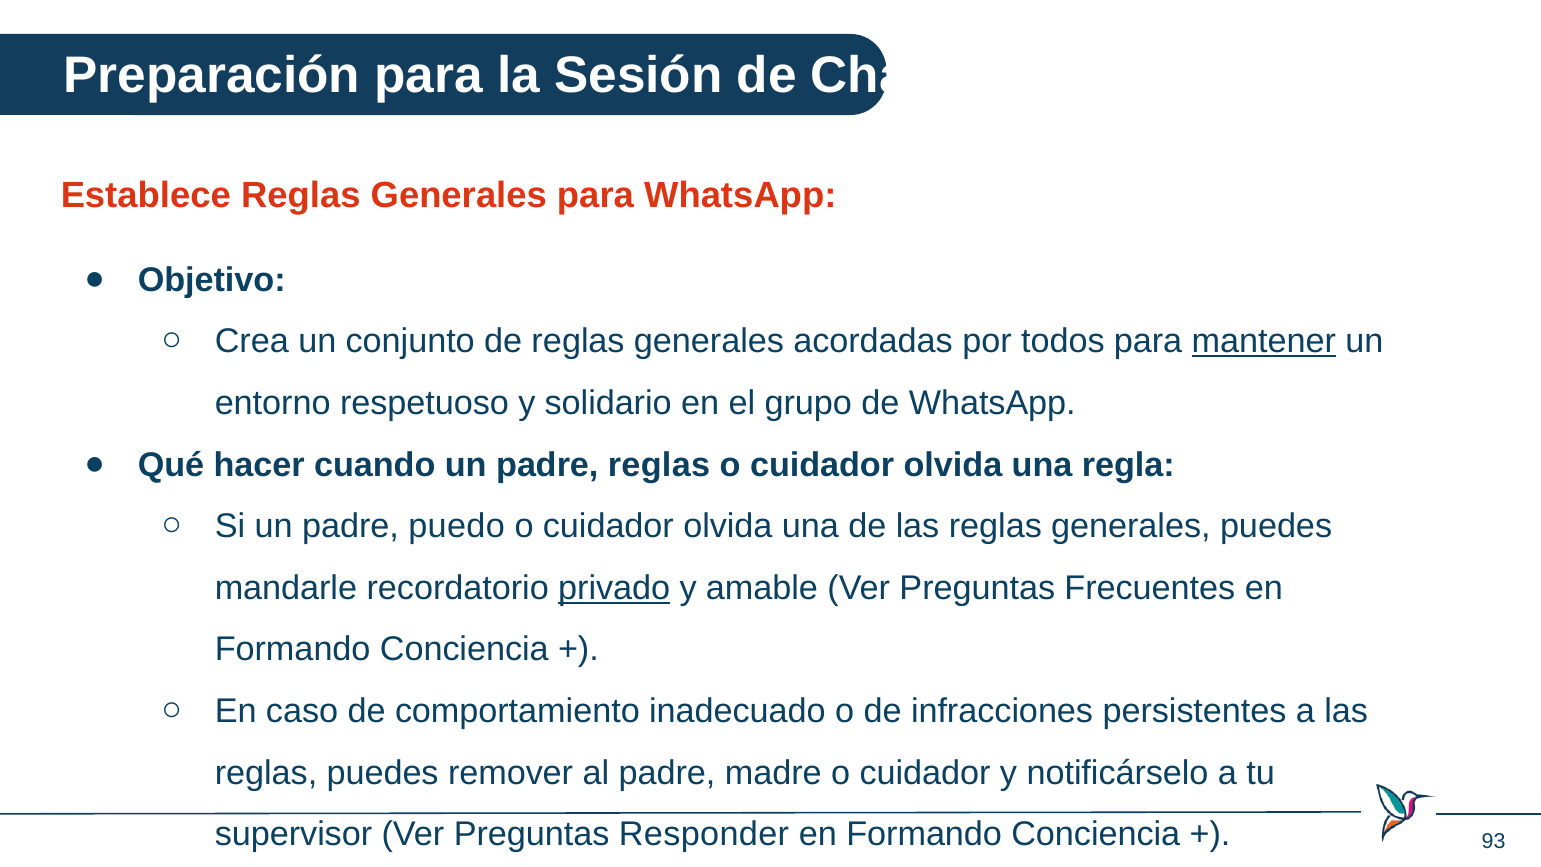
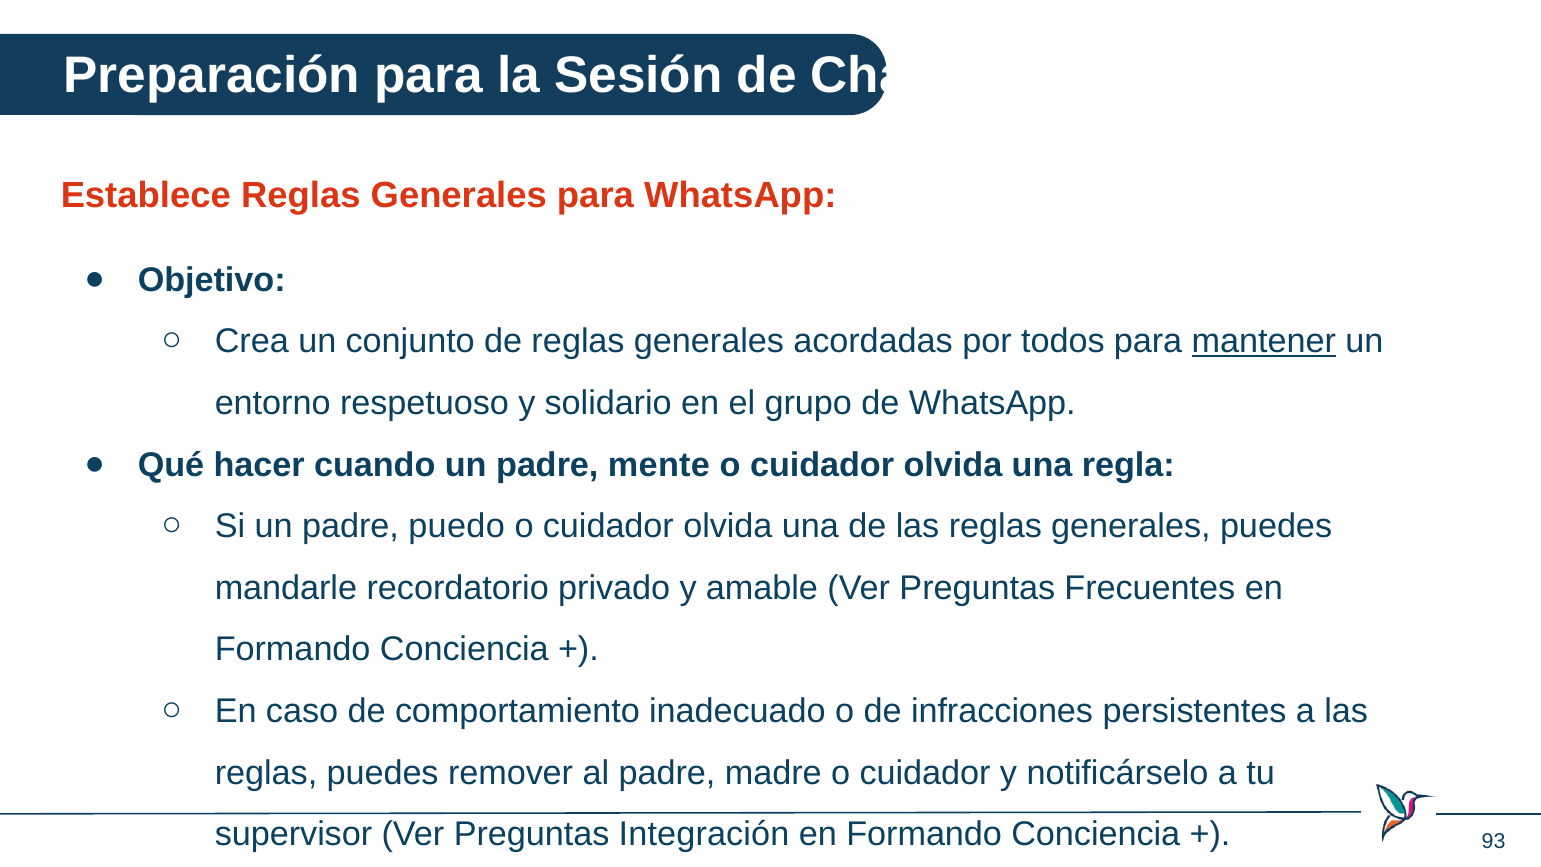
padre reglas: reglas -> mente
privado underline: present -> none
Responder: Responder -> Integración
